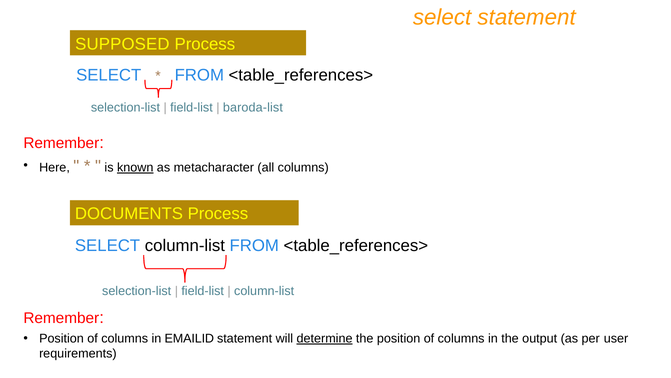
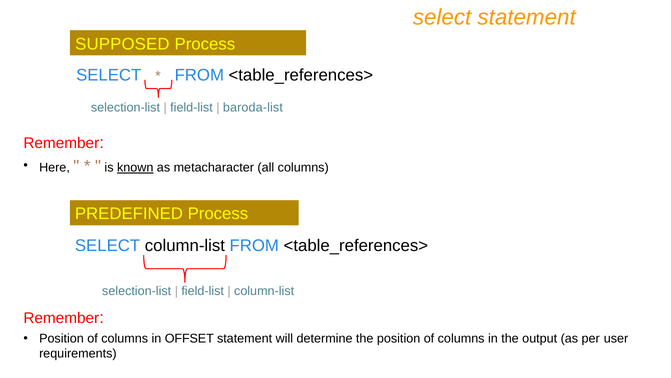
DOCUMENTS: DOCUMENTS -> PREDEFINED
EMAILID: EMAILID -> OFFSET
determine underline: present -> none
